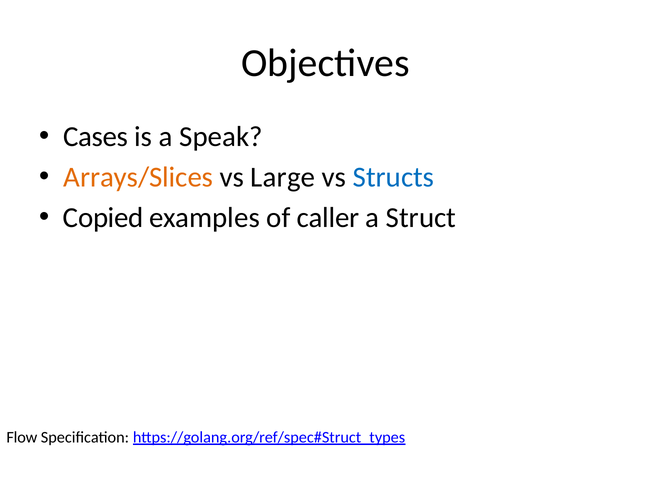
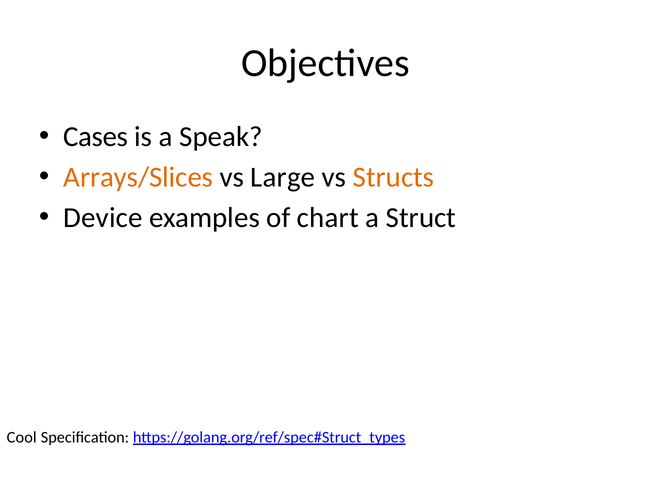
Structs colour: blue -> orange
Copied: Copied -> Device
caller: caller -> chart
Flow: Flow -> Cool
